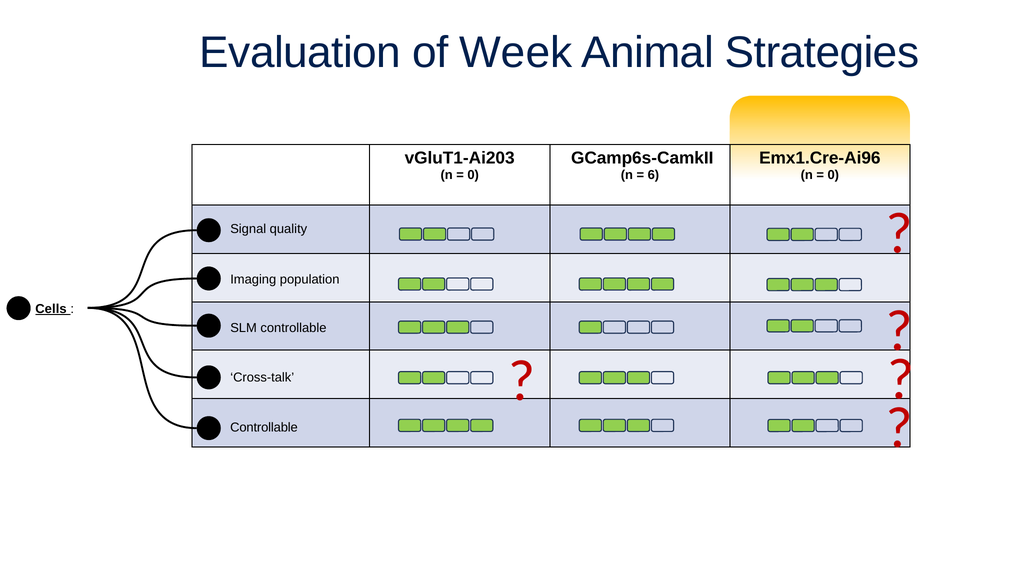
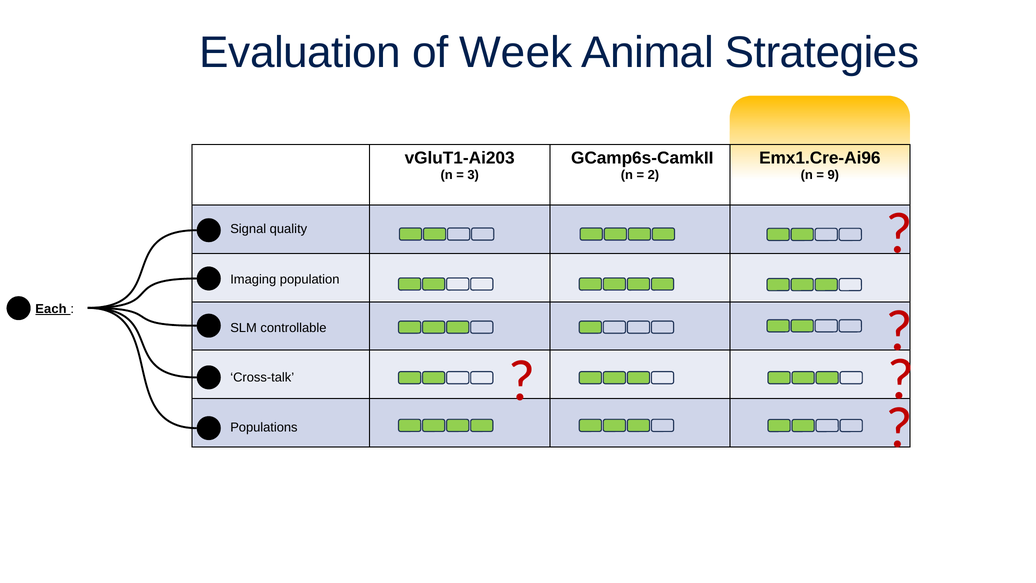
0 at (473, 175): 0 -> 3
6: 6 -> 2
0 at (833, 175): 0 -> 9
Cells: Cells -> Each
Controllable at (264, 427): Controllable -> Populations
